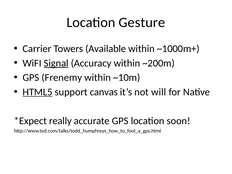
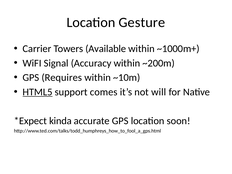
Signal underline: present -> none
Frenemy: Frenemy -> Requires
canvas: canvas -> comes
really: really -> kinda
